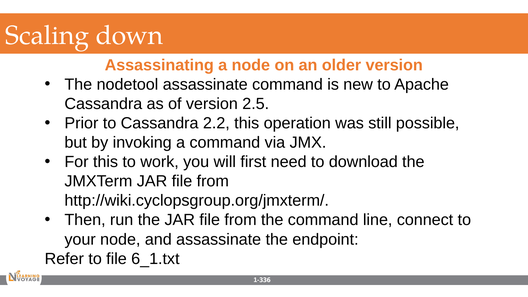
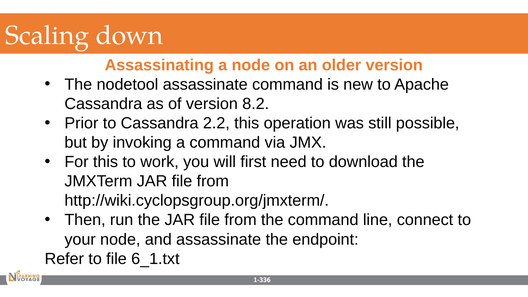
2.5: 2.5 -> 8.2
